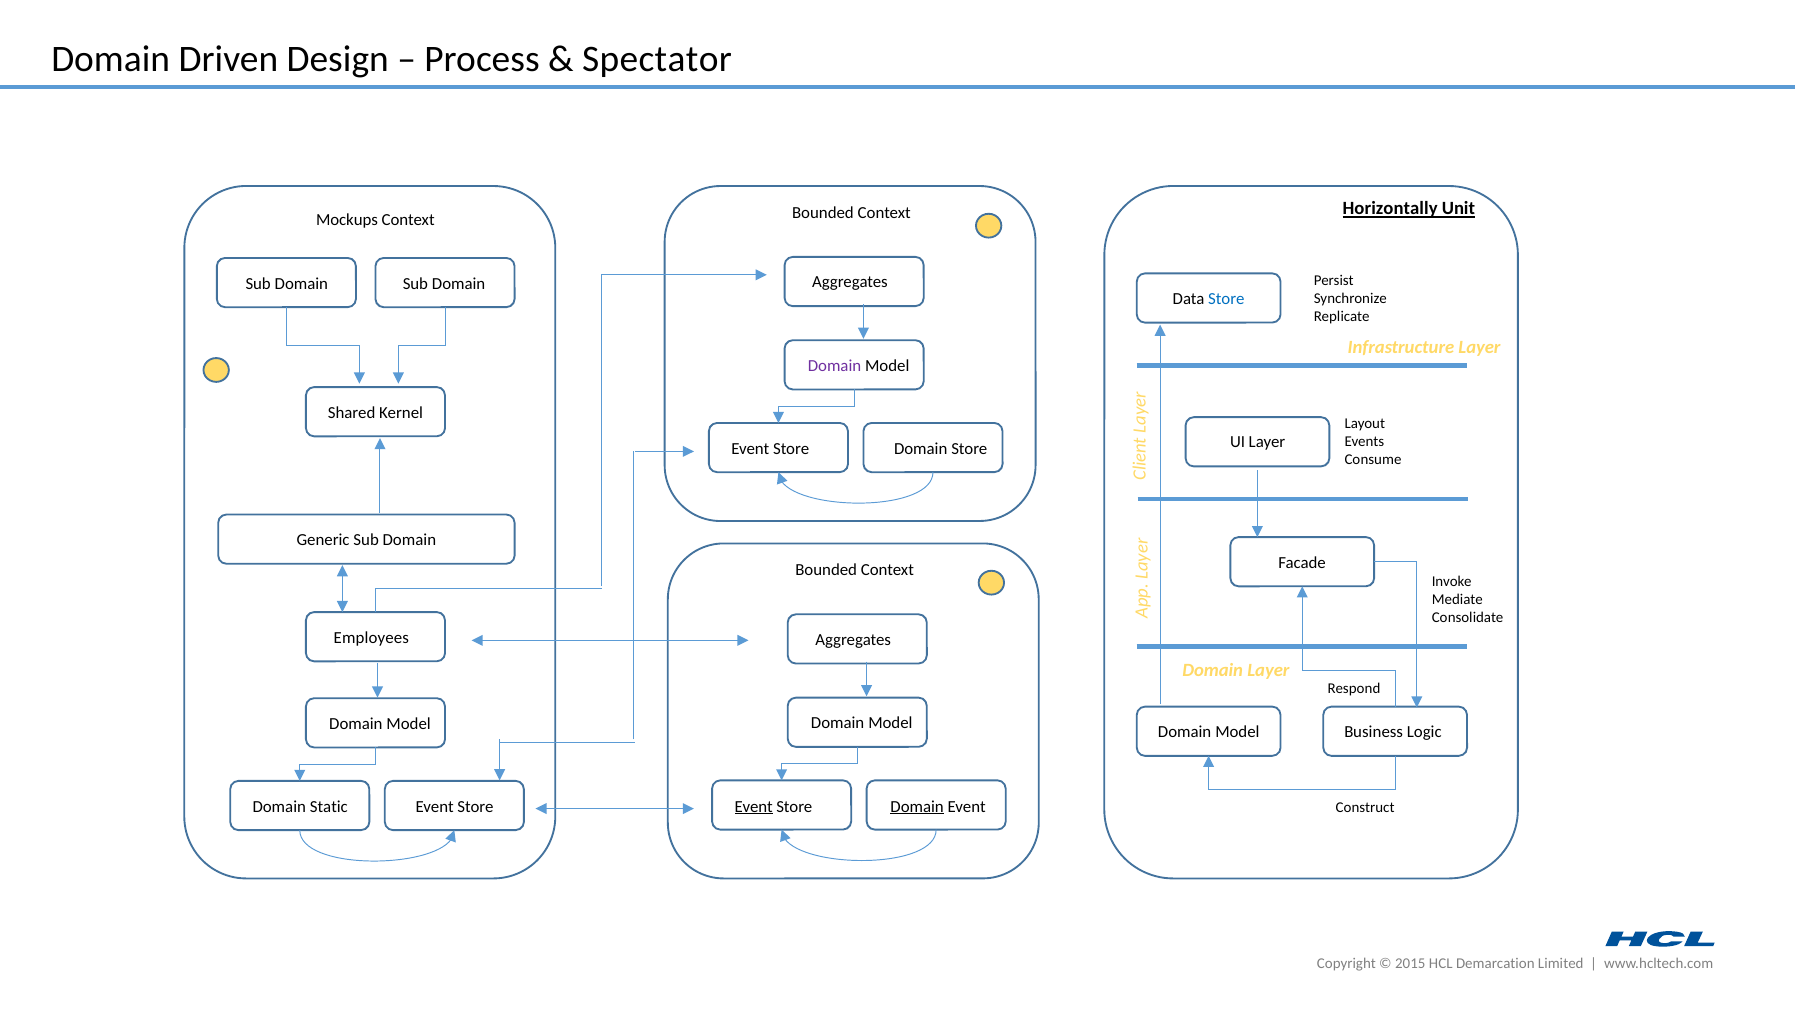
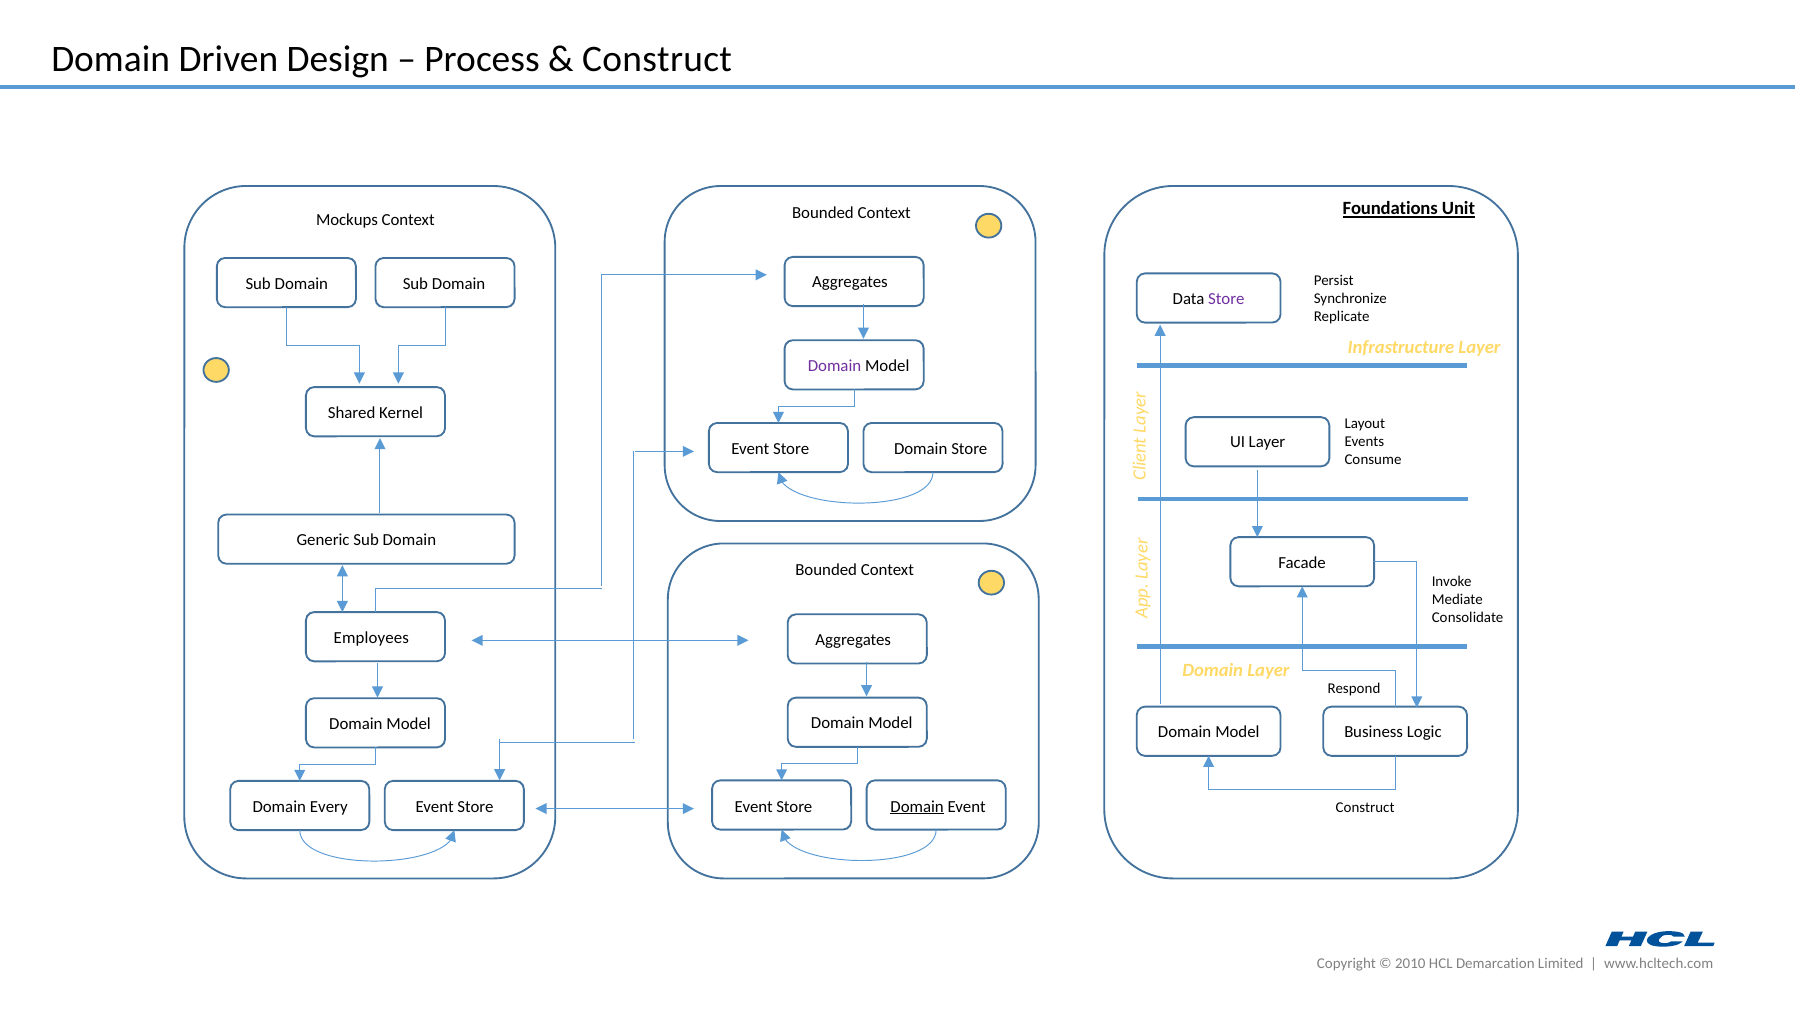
Spectator at (657, 60): Spectator -> Construct
Horizontally: Horizontally -> Foundations
Store at (1226, 299) colour: blue -> purple
Event at (754, 807) underline: present -> none
Static: Static -> Every
2015: 2015 -> 2010
